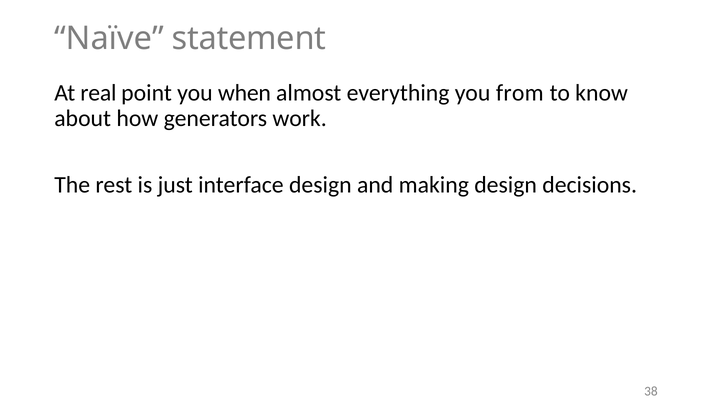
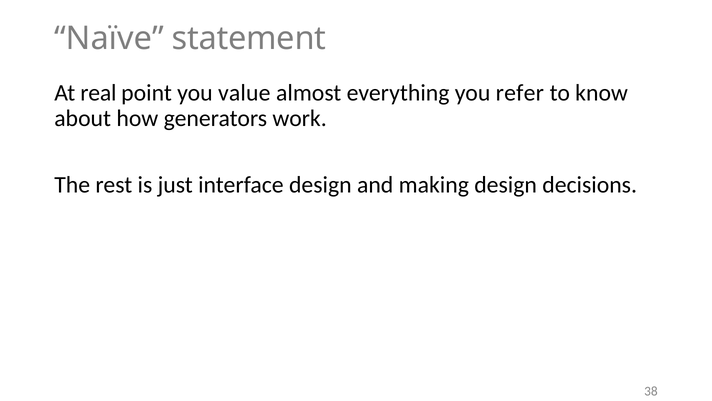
when: when -> value
from: from -> refer
